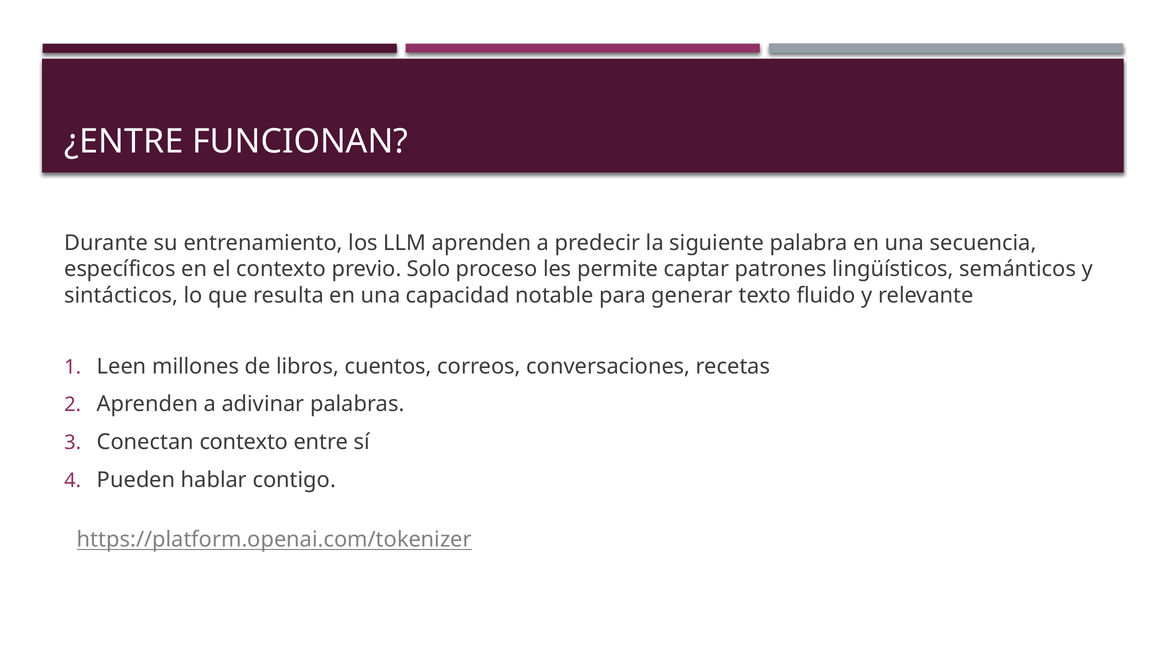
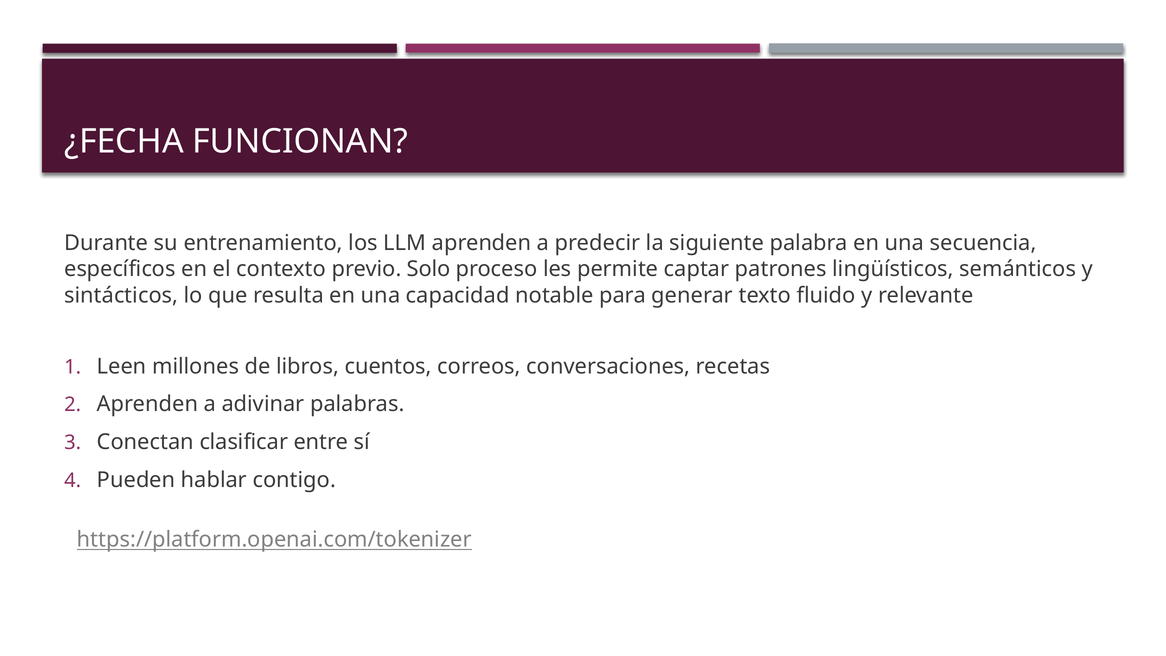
¿ENTRE: ¿ENTRE -> ¿FECHA
Conectan contexto: contexto -> clasificar
